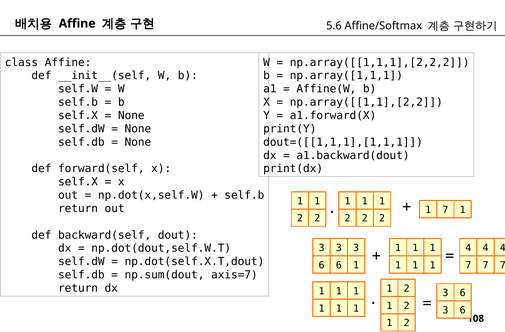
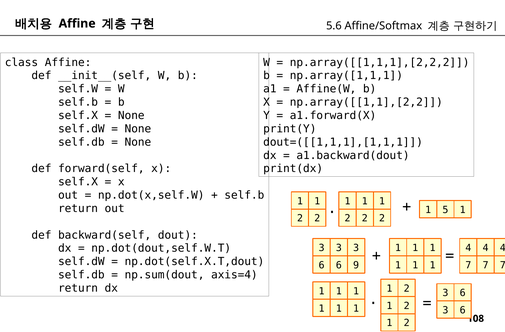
1 7: 7 -> 5
6 1: 1 -> 9
axis=7: axis=7 -> axis=4
